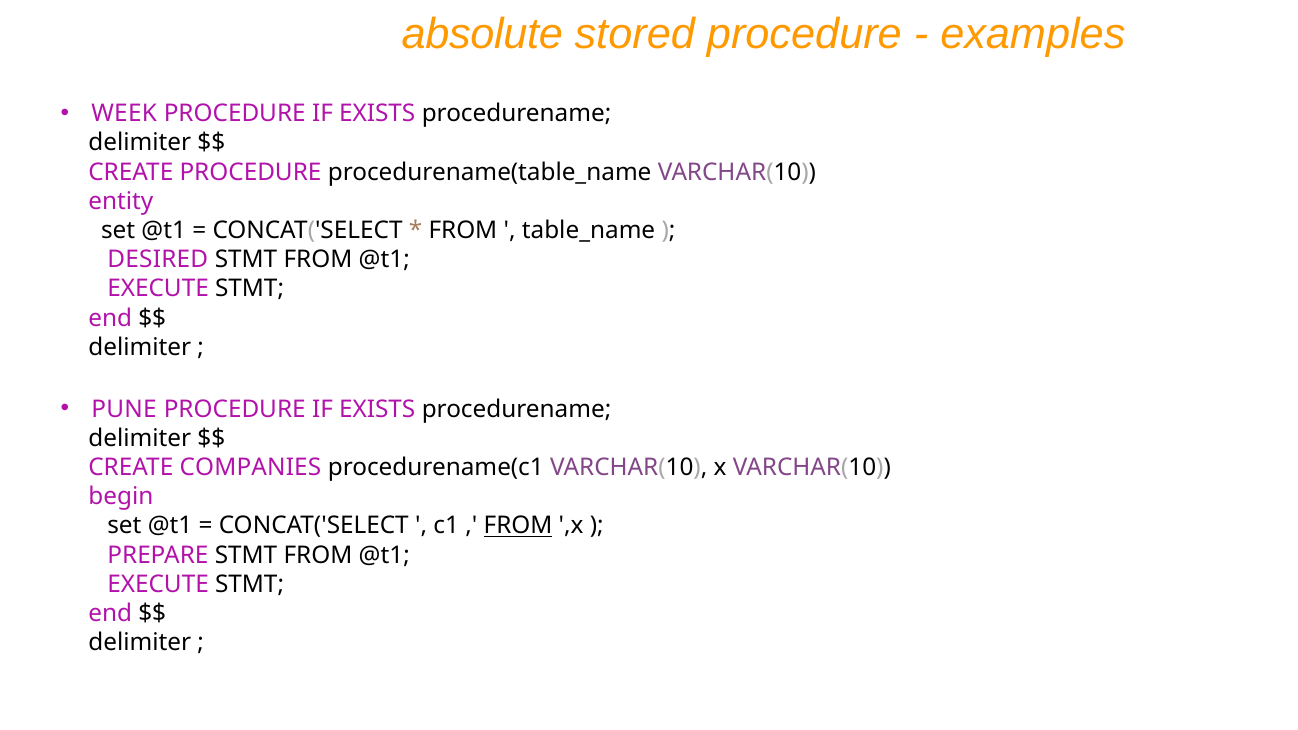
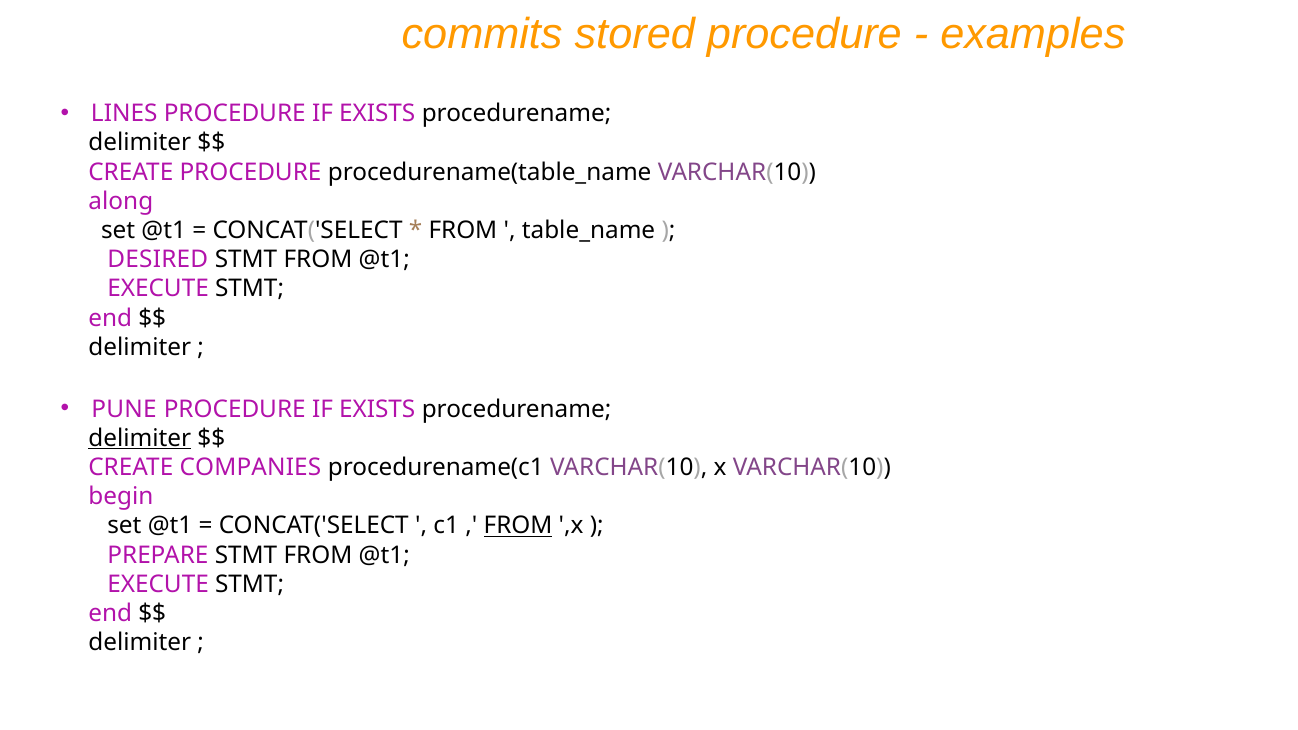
absolute: absolute -> commits
WEEK: WEEK -> LINES
entity: entity -> along
delimiter at (140, 438) underline: none -> present
